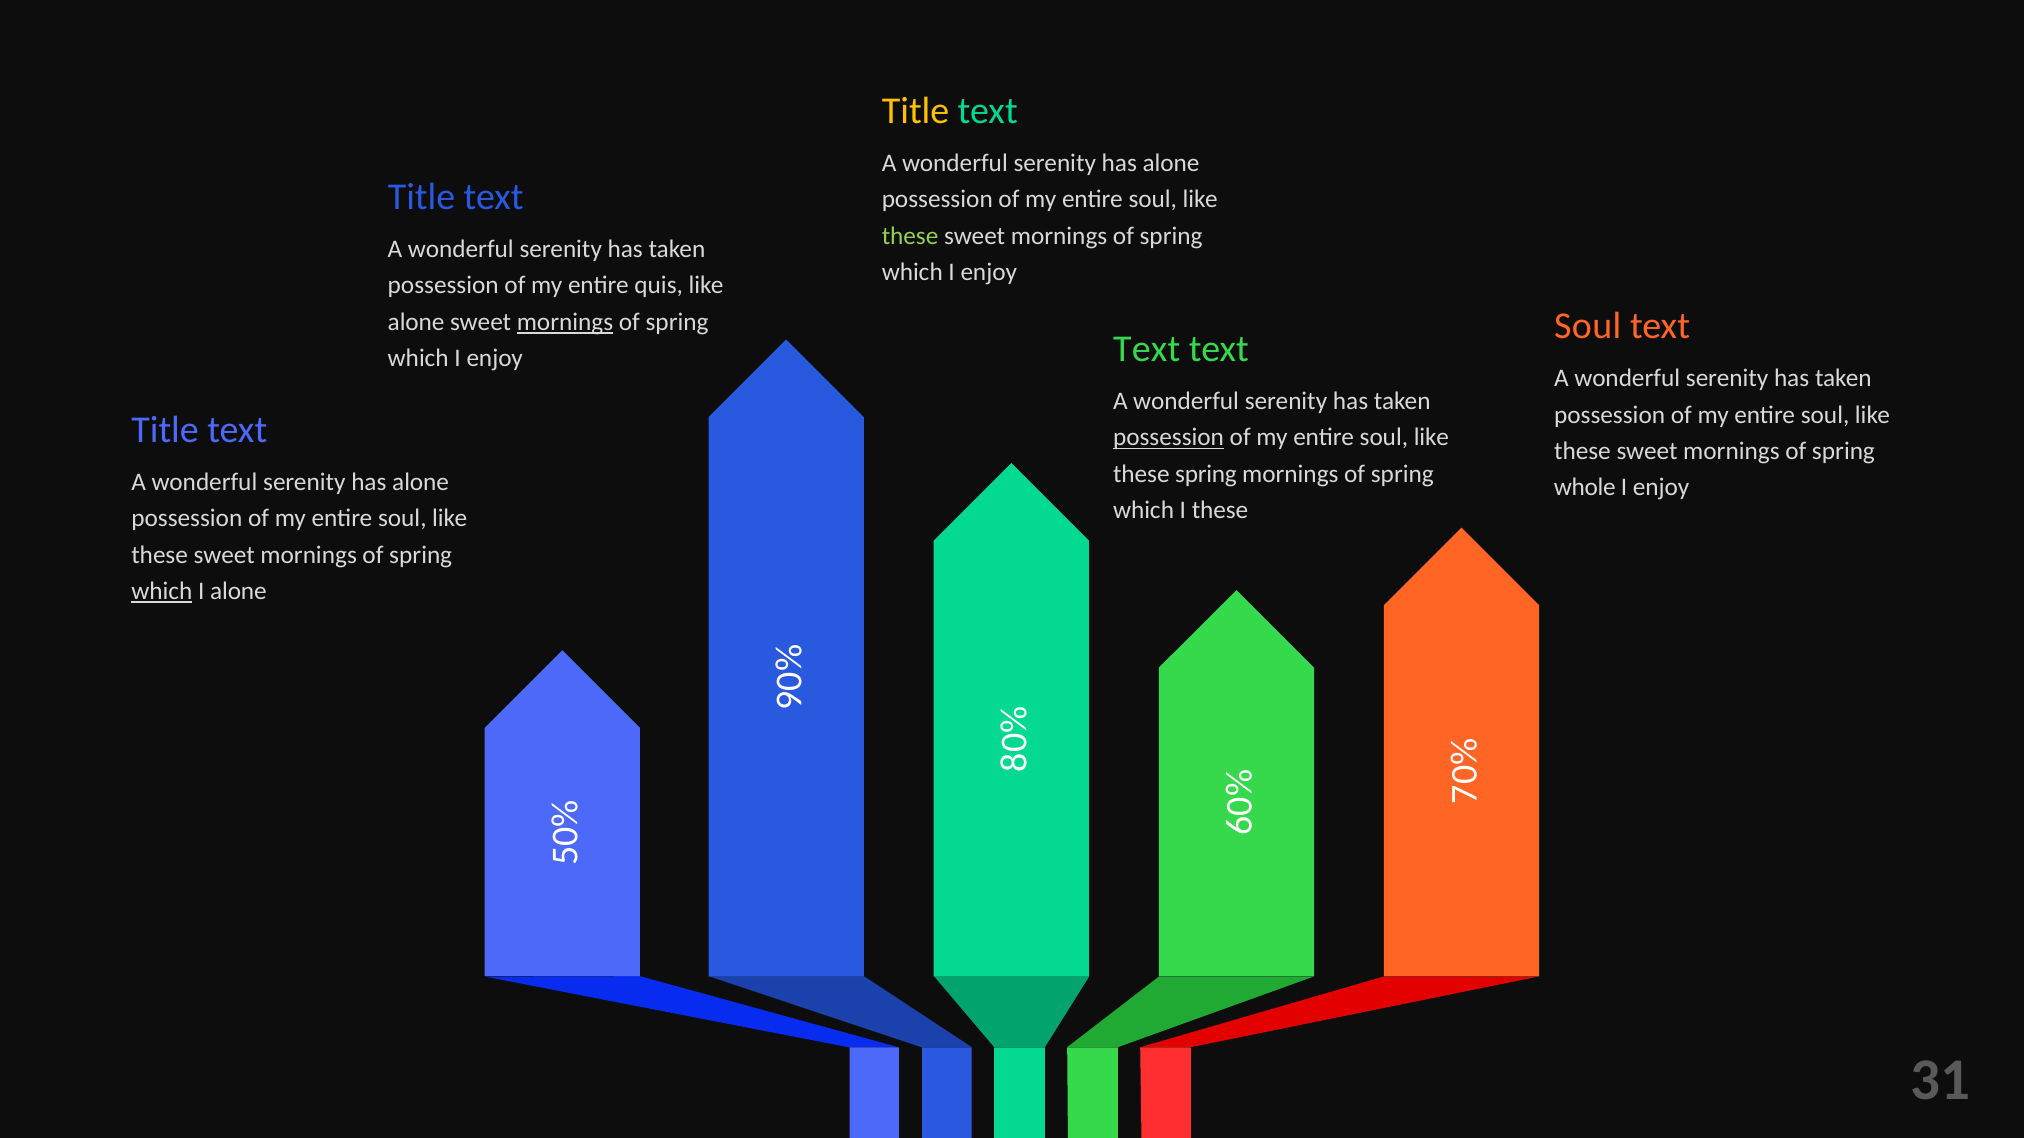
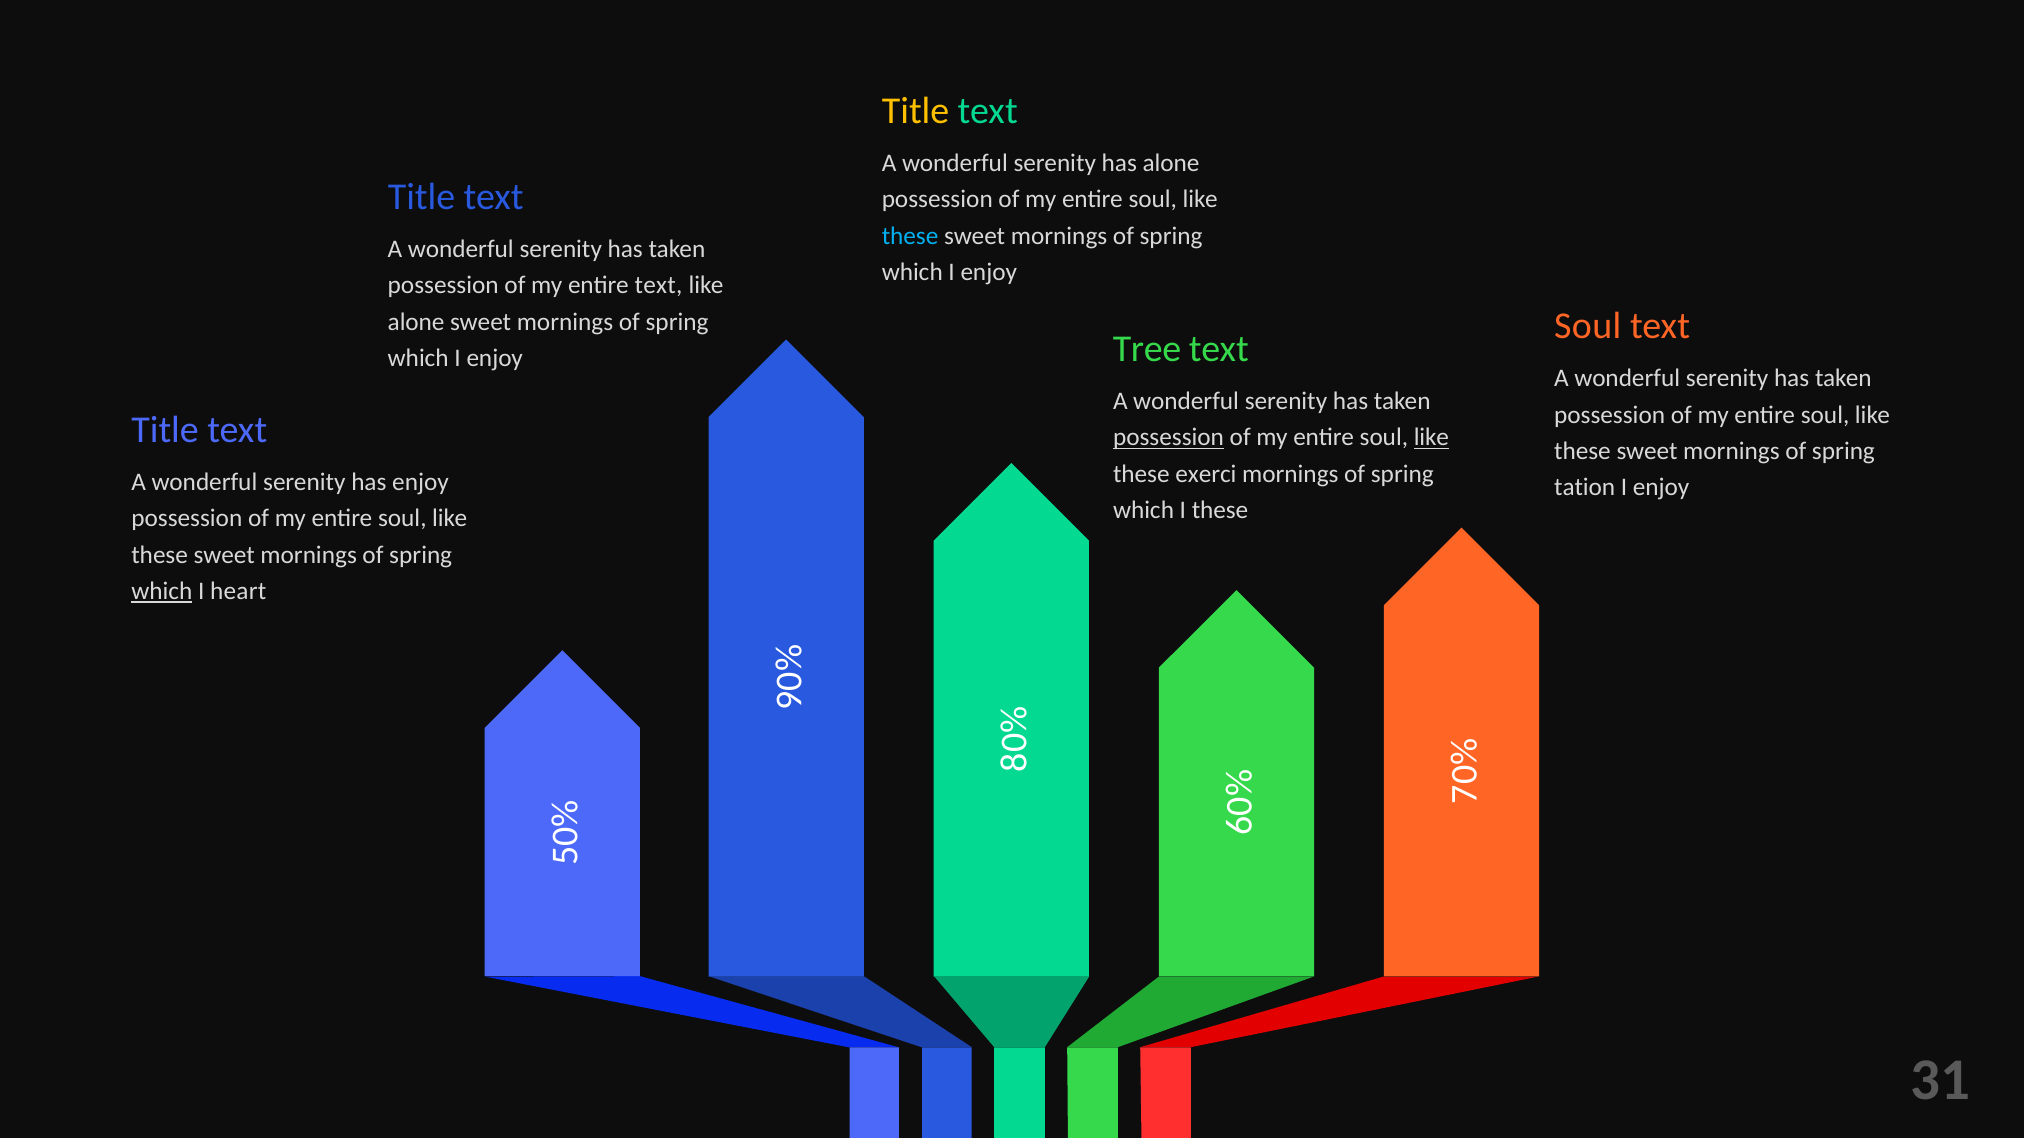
these at (910, 236) colour: light green -> light blue
entire quis: quis -> text
mornings at (565, 322) underline: present -> none
Text at (1147, 349): Text -> Tree
like at (1431, 438) underline: none -> present
these spring: spring -> exerci
alone at (421, 482): alone -> enjoy
whole: whole -> tation
I alone: alone -> heart
